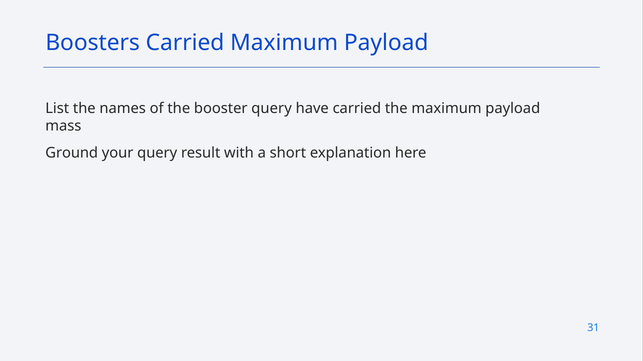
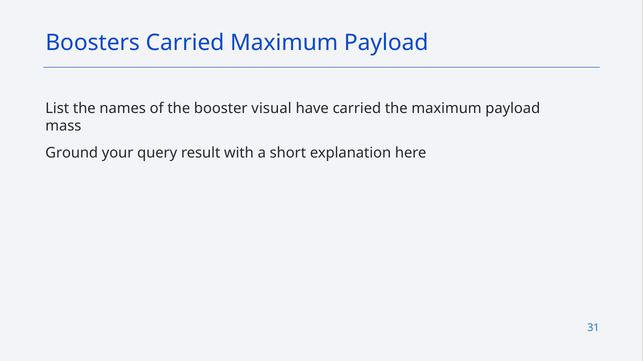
booster query: query -> visual
